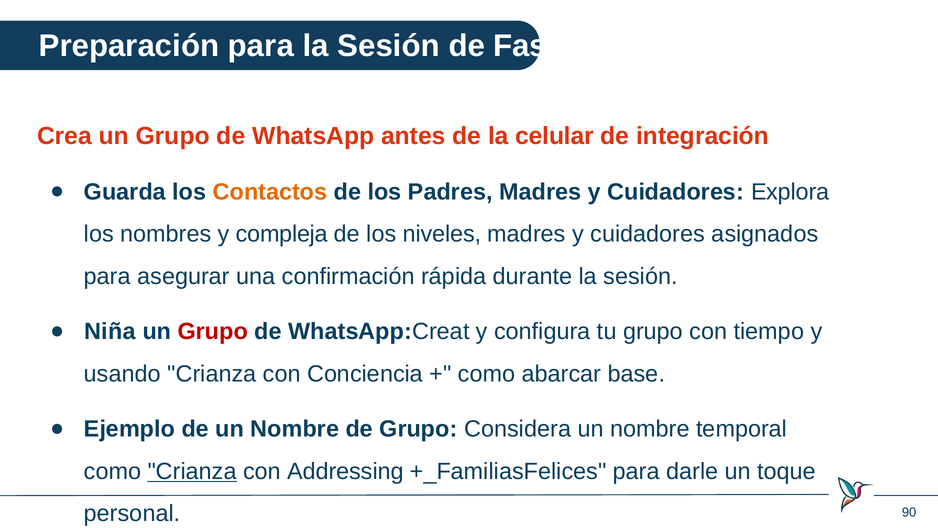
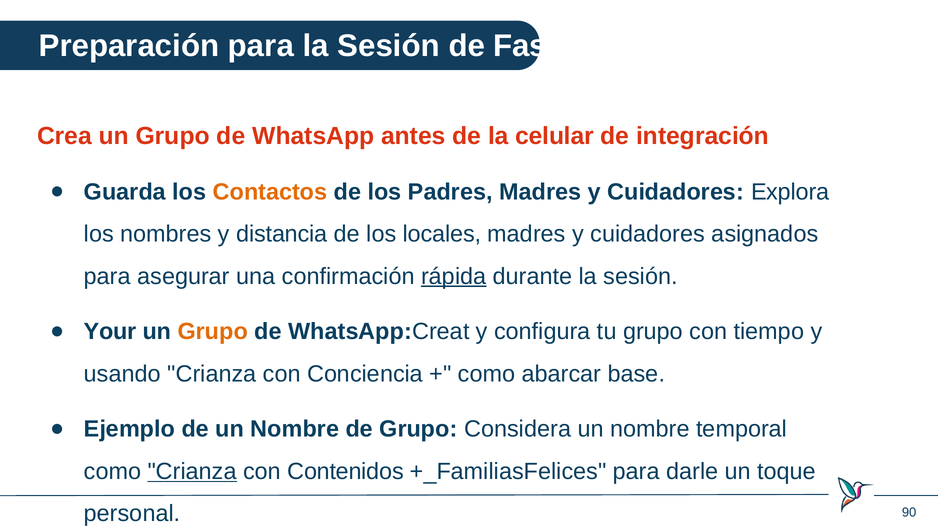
compleja: compleja -> distancia
niveles: niveles -> locales
rápida underline: none -> present
Niña: Niña -> Your
Grupo at (213, 331) colour: red -> orange
Addressing: Addressing -> Contenidos
